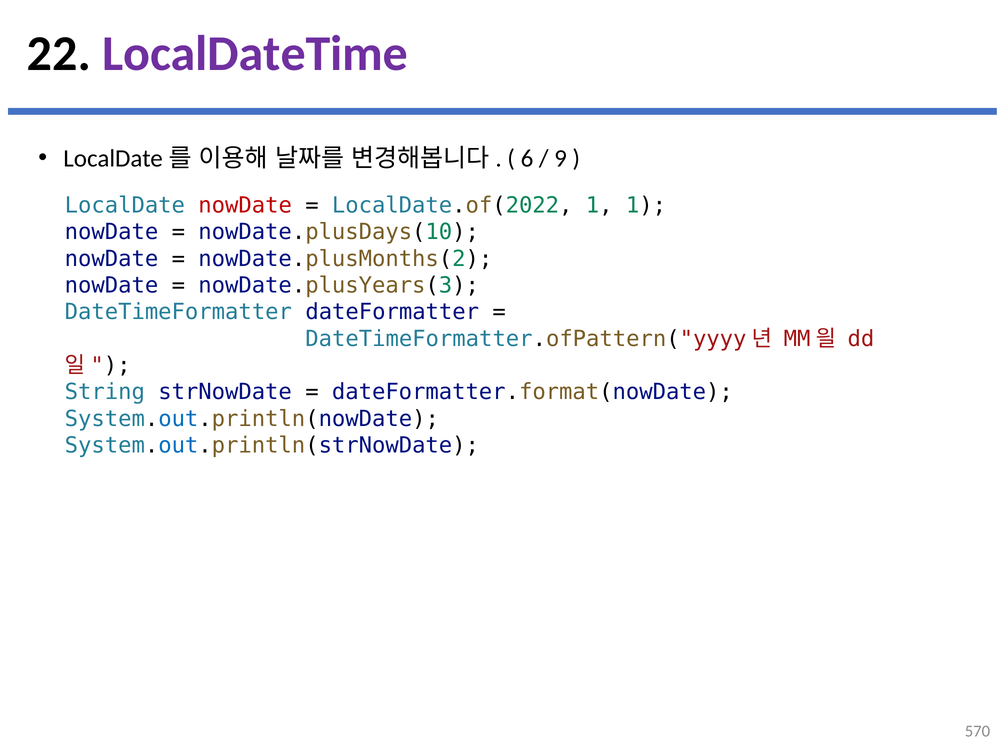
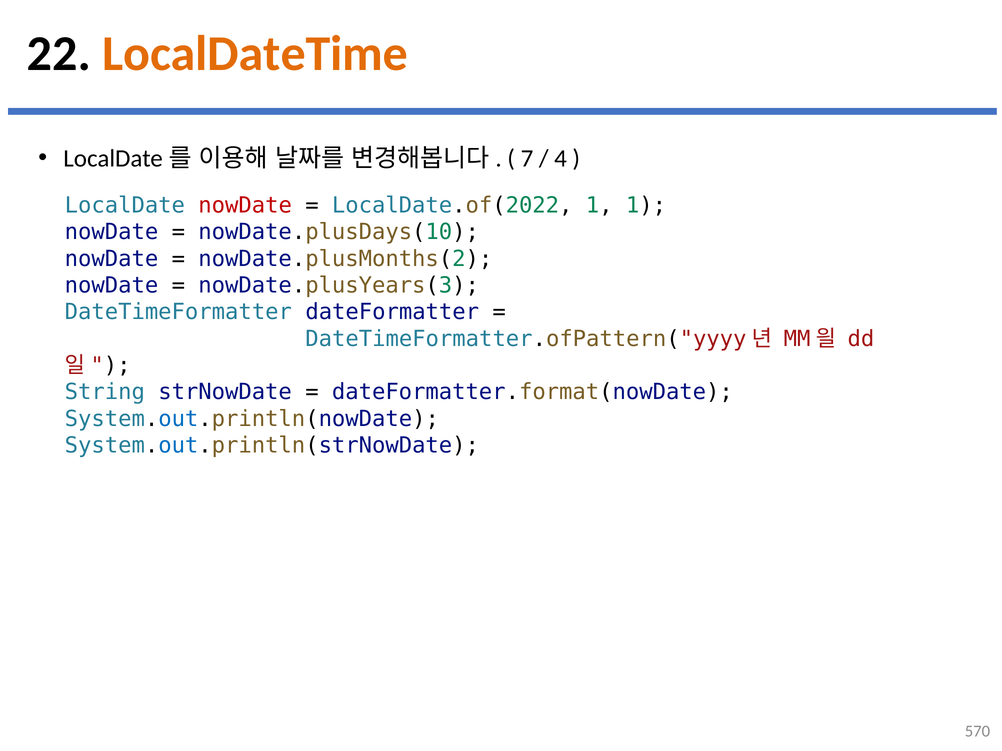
LocalDateTime colour: purple -> orange
6: 6 -> 7
9: 9 -> 4
